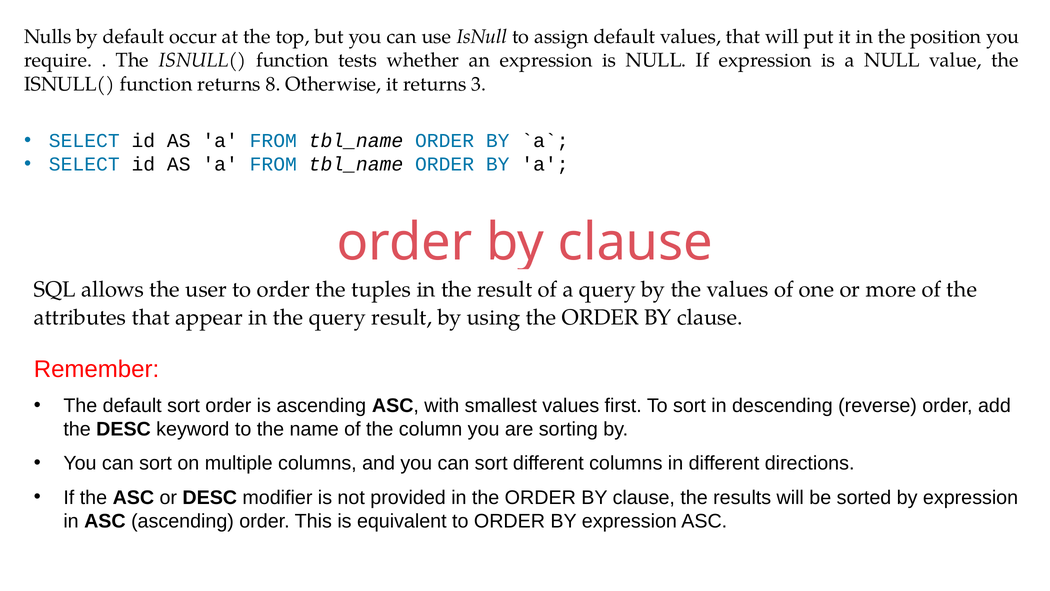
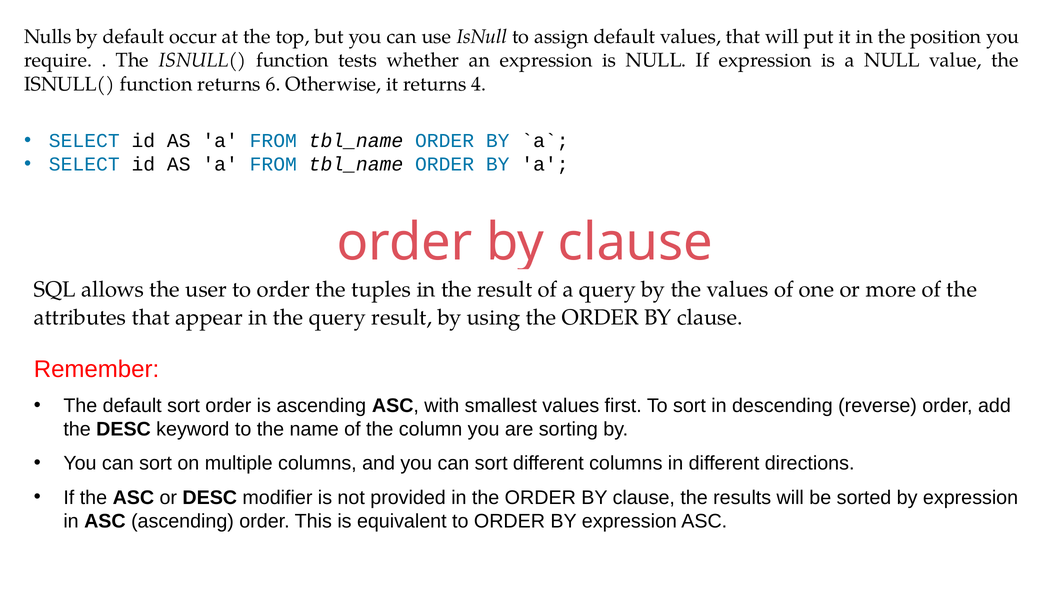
8: 8 -> 6
3: 3 -> 4
